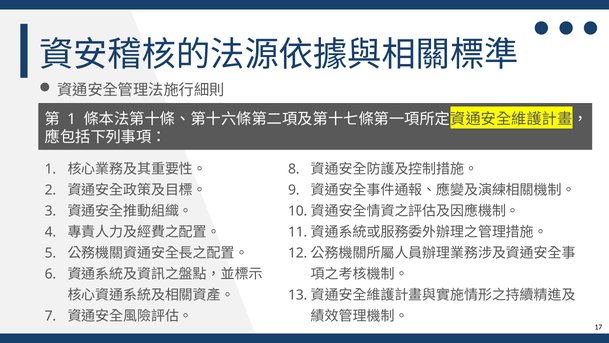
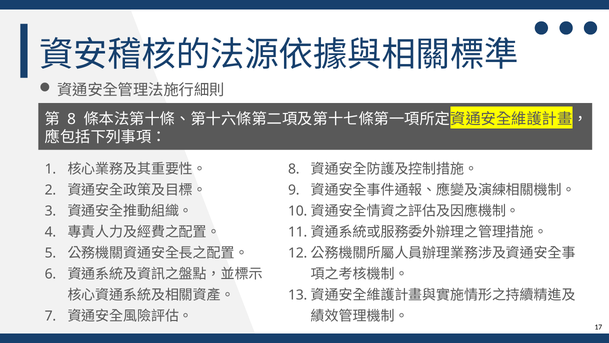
1 at (72, 119): 1 -> 8
